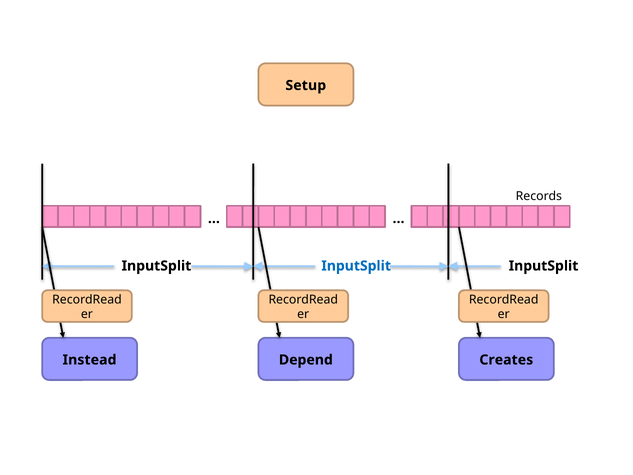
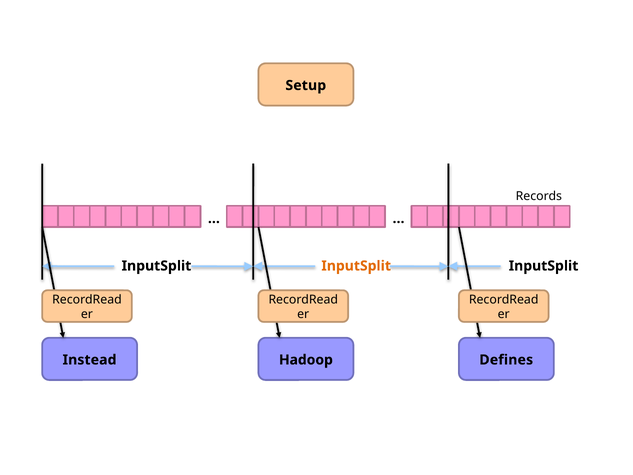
InputSplit at (356, 266) colour: blue -> orange
Depend: Depend -> Hadoop
Creates: Creates -> Defines
